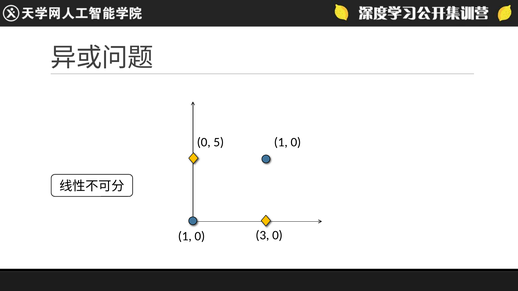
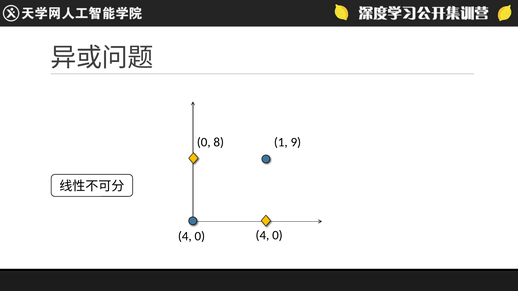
5: 5 -> 8
0 at (296, 143): 0 -> 9
3 at (262, 236): 3 -> 4
1 at (185, 236): 1 -> 4
